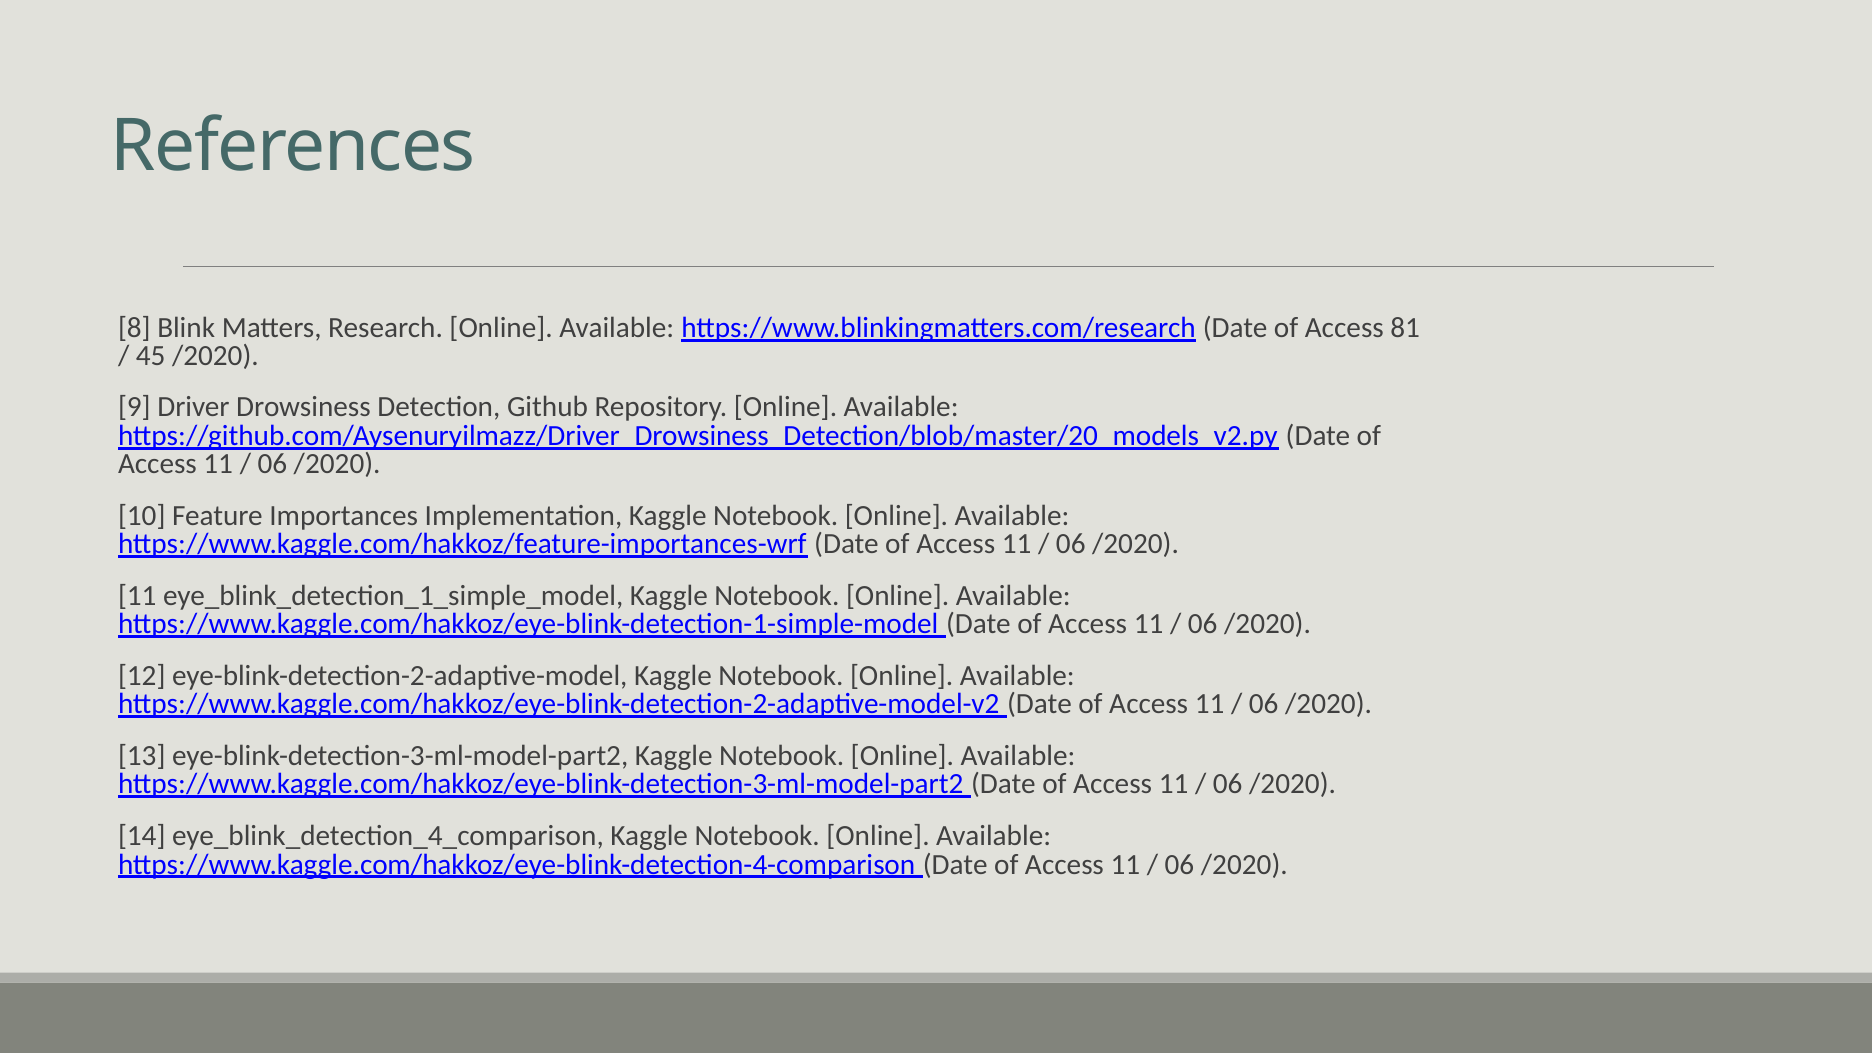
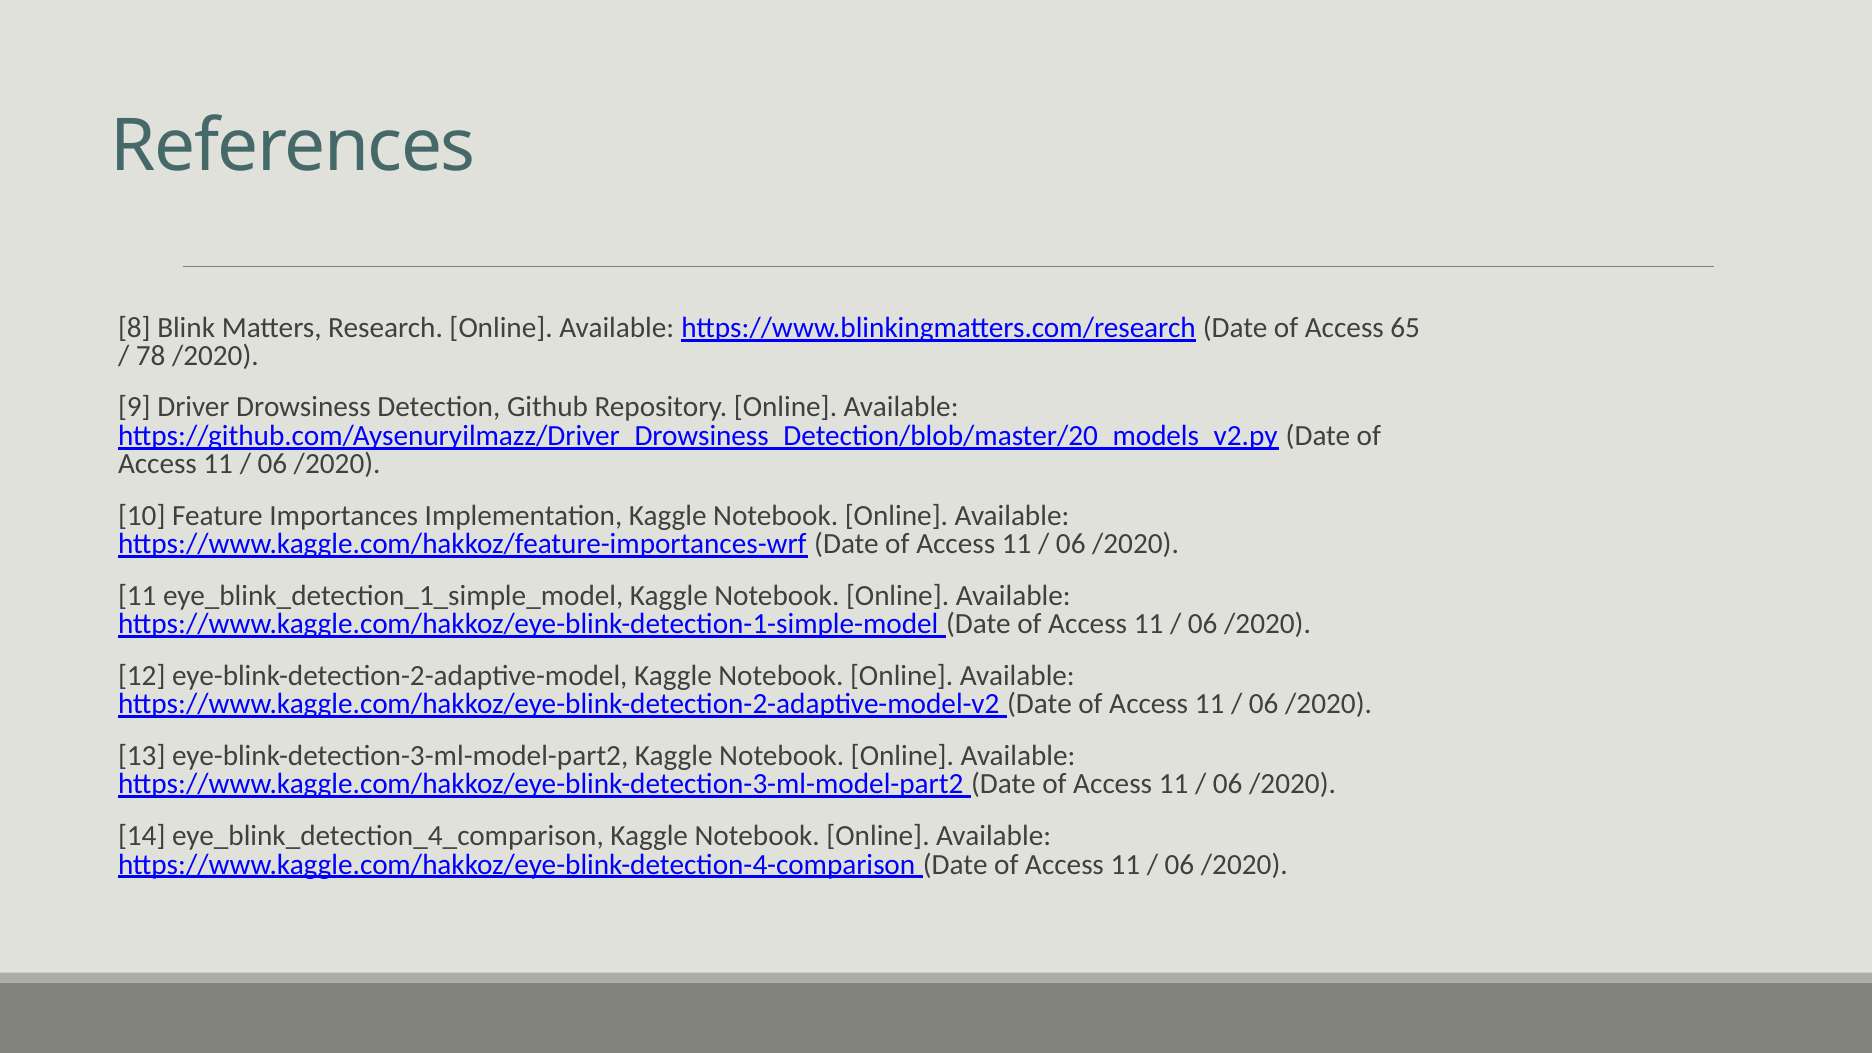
81: 81 -> 65
45: 45 -> 78
